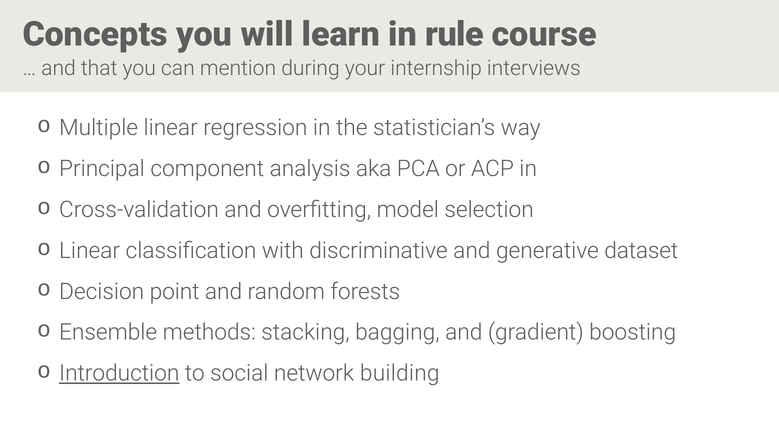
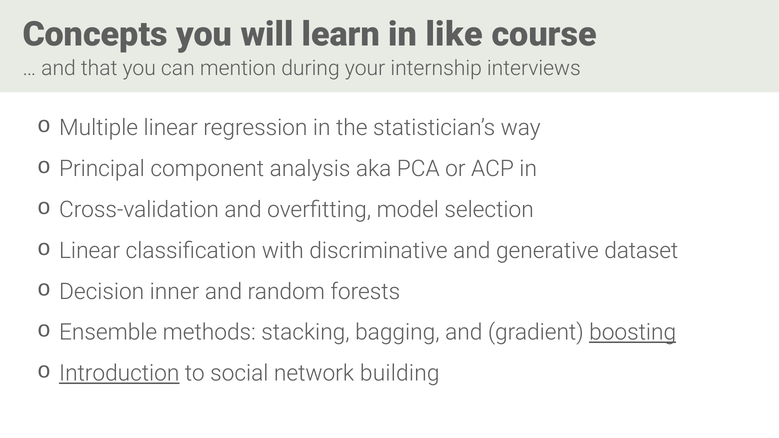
rule: rule -> like
point: point -> inner
boosting underline: none -> present
